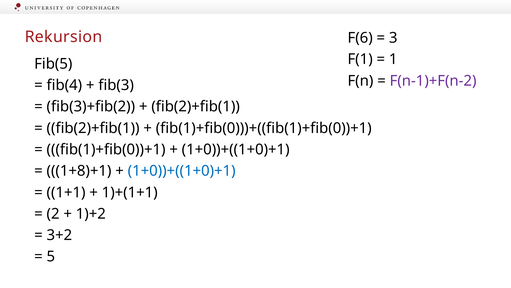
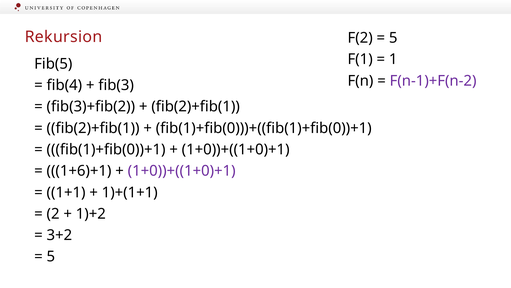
F(6: F(6 -> F(2
3 at (393, 38): 3 -> 5
1+8)+1: 1+8)+1 -> 1+6)+1
1+0))+((1+0)+1 at (182, 171) colour: blue -> purple
